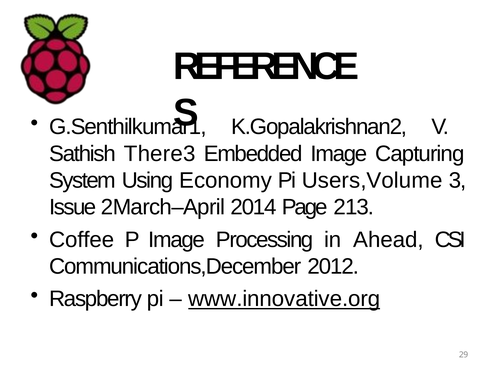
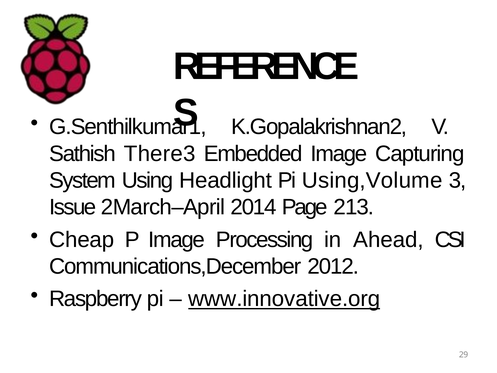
Economy: Economy -> Headlight
Users,Volume: Users,Volume -> Using,Volume
Coffee: Coffee -> Cheap
